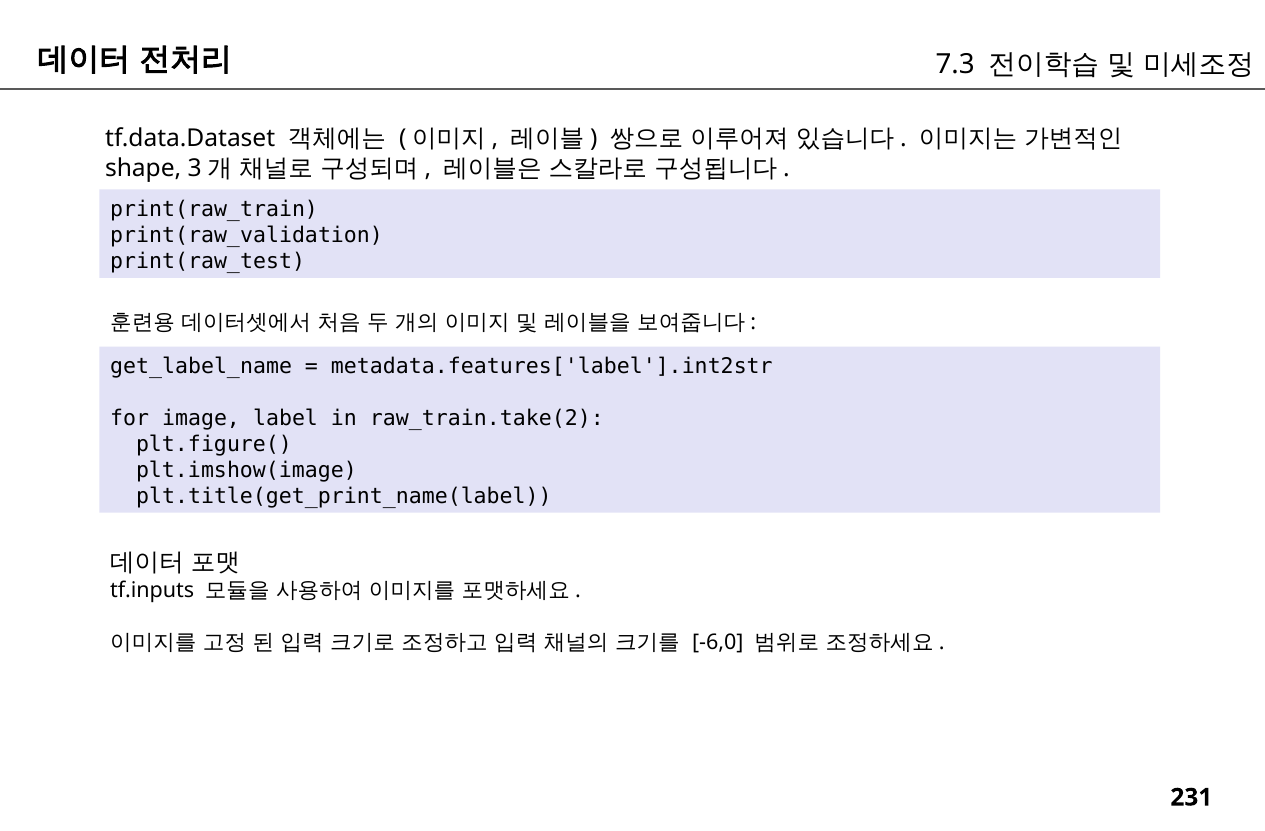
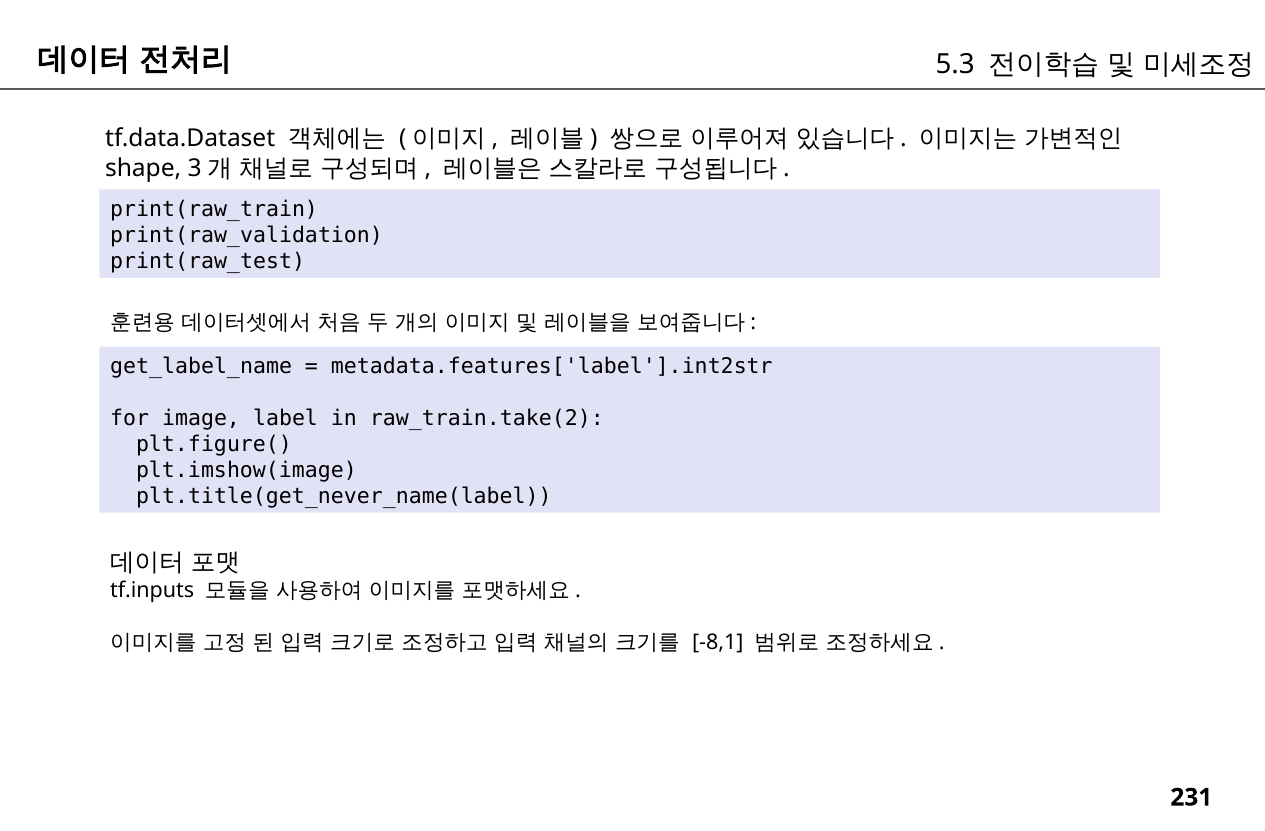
7.3: 7.3 -> 5.3
plt.title(get_print_name(label: plt.title(get_print_name(label -> plt.title(get_never_name(label
-6,0: -6,0 -> -8,1
